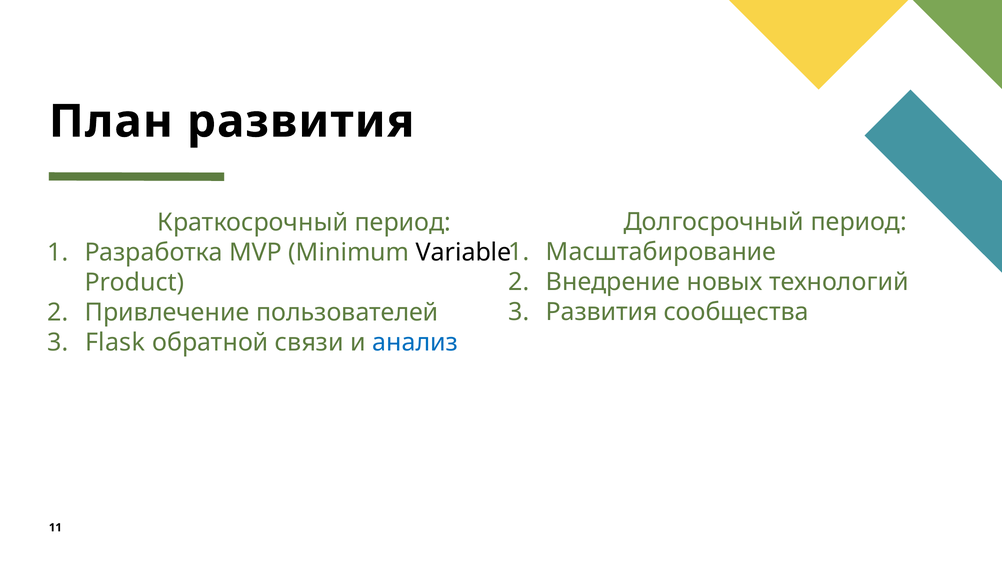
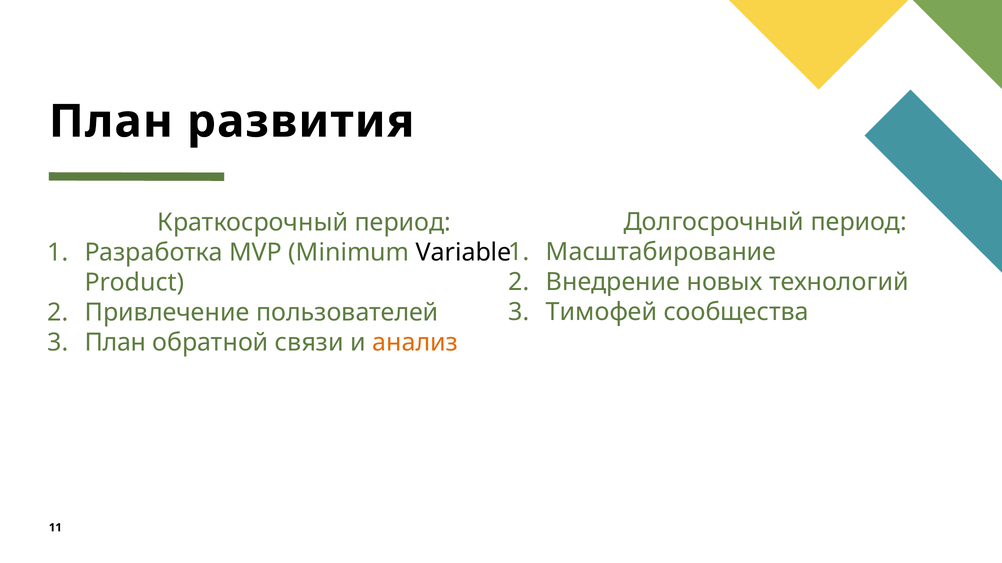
Развития at (602, 313): Развития -> Тимофей
Flask at (115, 343): Flask -> План
анализ colour: blue -> orange
